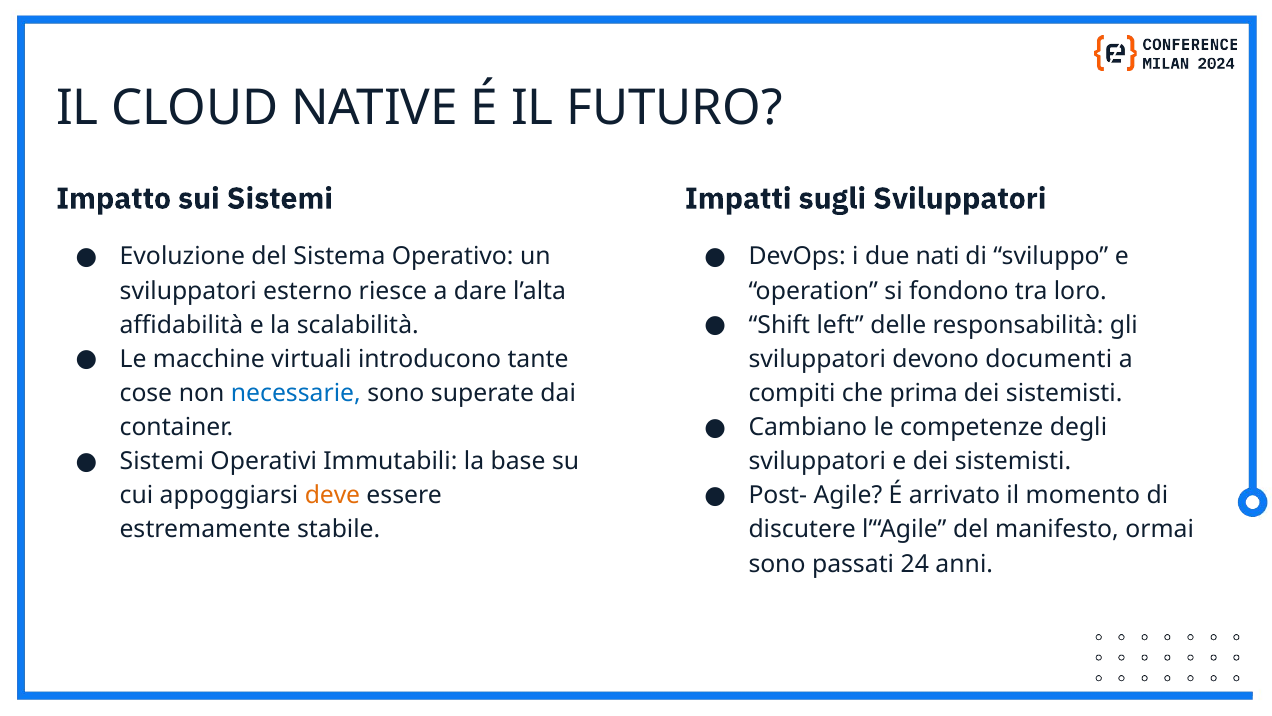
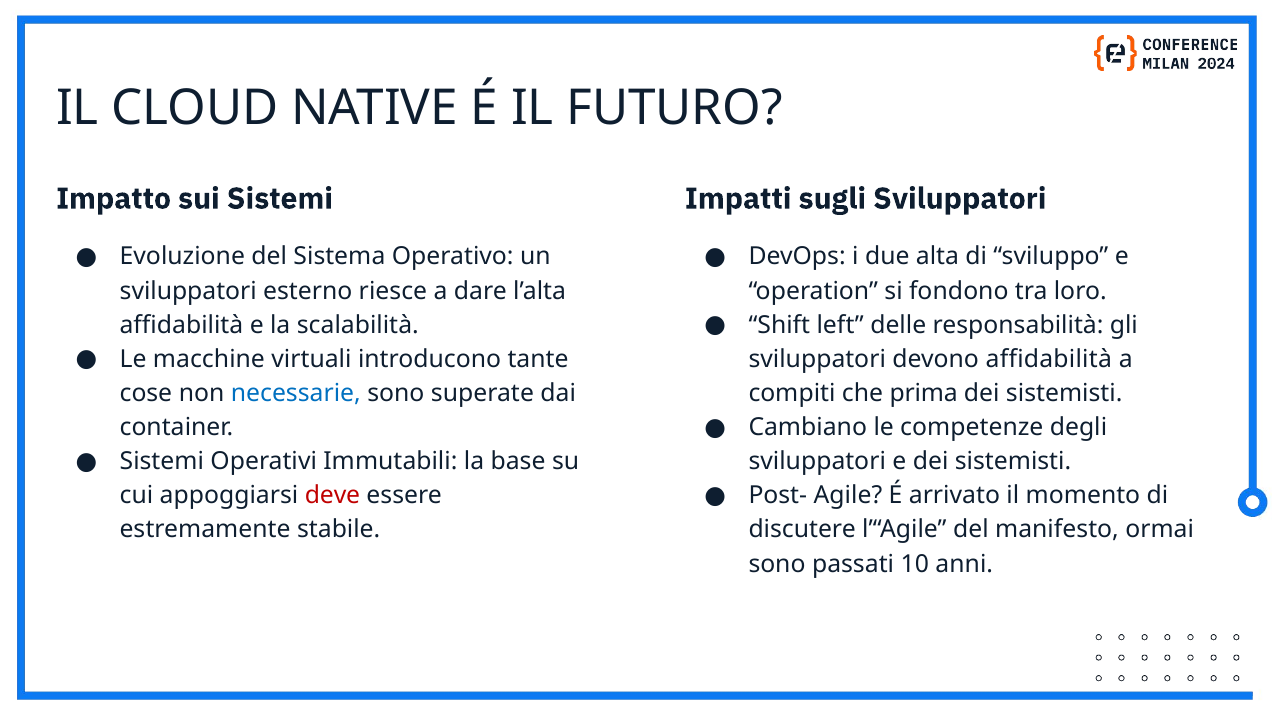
nati: nati -> alta
devono documenti: documenti -> affidabilità
deve colour: orange -> red
24: 24 -> 10
